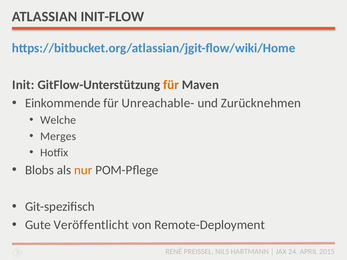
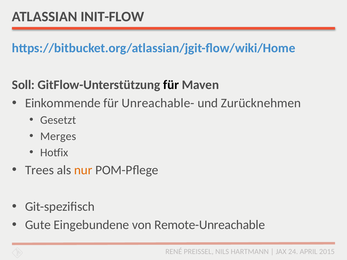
Init: Init -> Soll
für at (171, 85) colour: orange -> black
Welche: Welche -> Gesetzt
Blobs: Blobs -> Trees
Veröffentlicht: Veröffentlicht -> Eingebundene
Remote-Deployment: Remote-Deployment -> Remote-Unreachable
